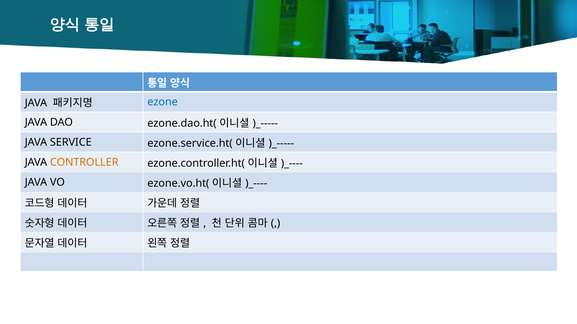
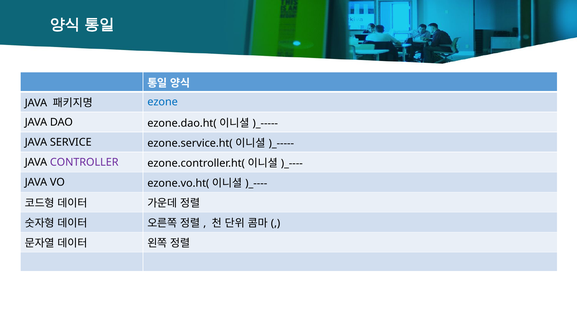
CONTROLLER colour: orange -> purple
